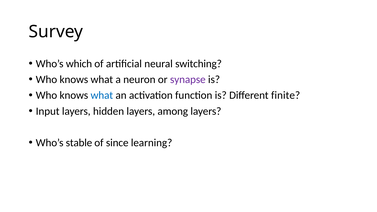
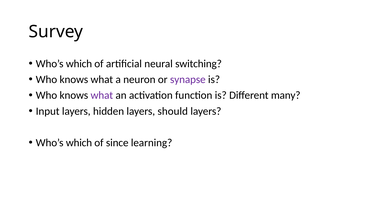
what at (102, 95) colour: blue -> purple
finite: finite -> many
among: among -> should
stable at (79, 143): stable -> which
